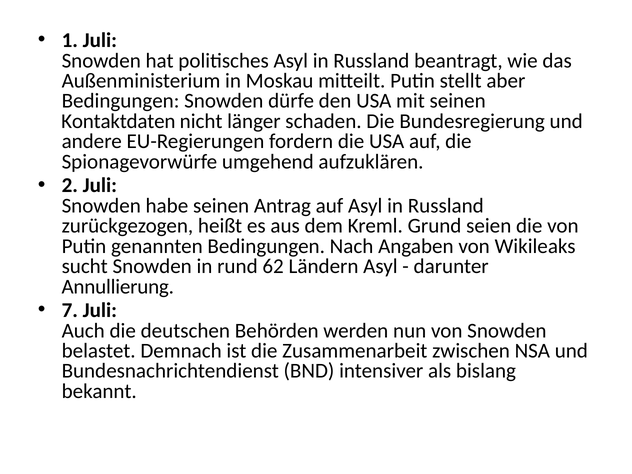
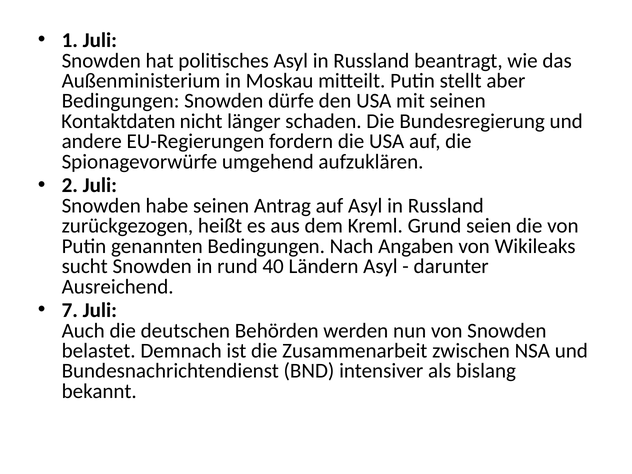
62: 62 -> 40
Annullierung: Annullierung -> Ausreichend
